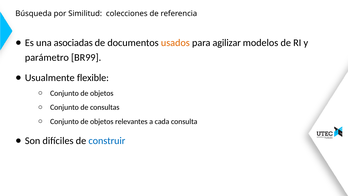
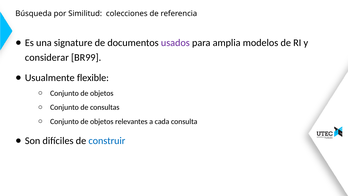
asociadas: asociadas -> signature
usados colour: orange -> purple
agilizar: agilizar -> amplia
parámetro: parámetro -> considerar
